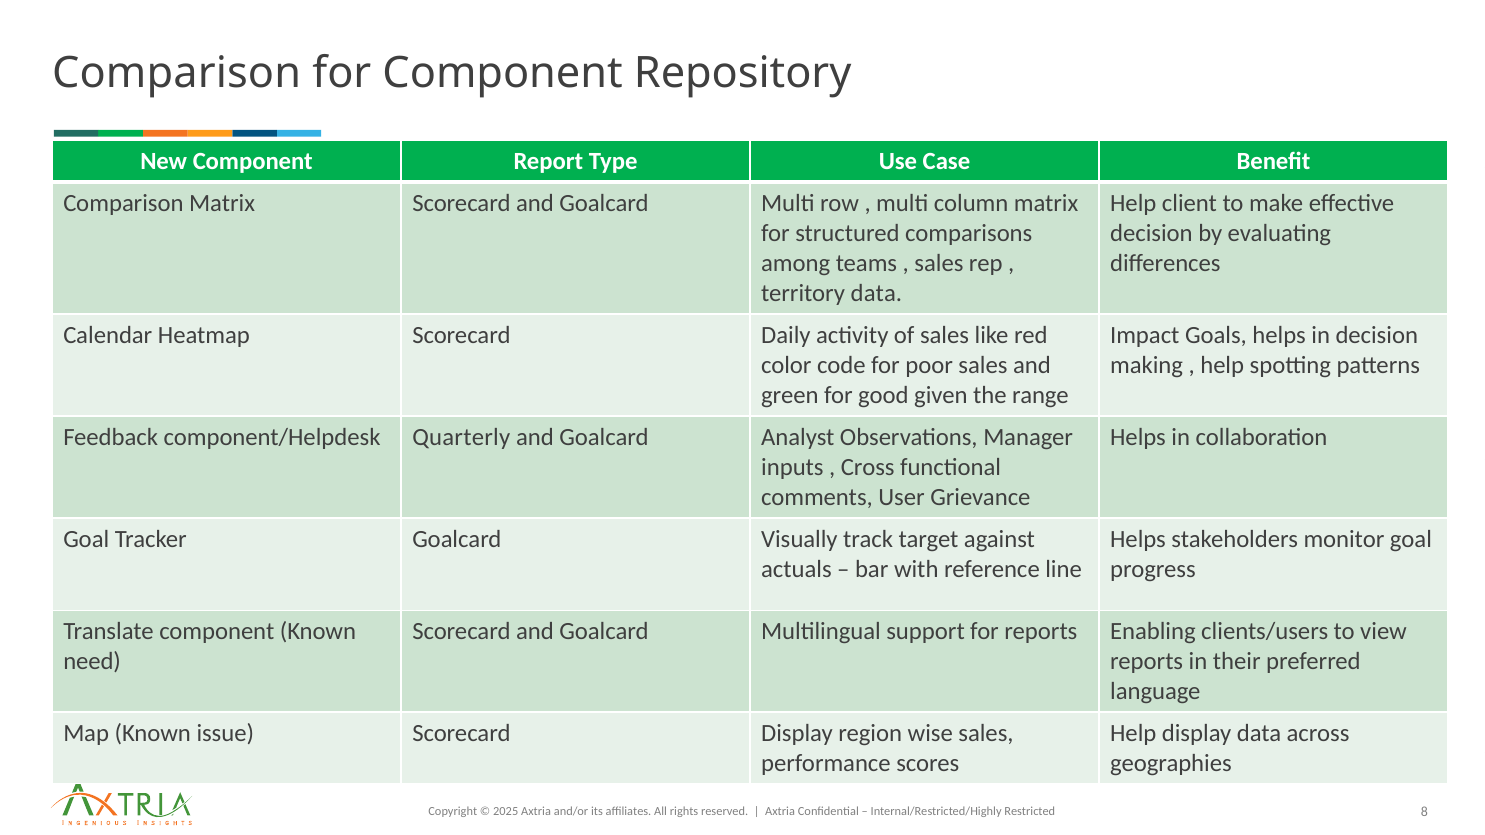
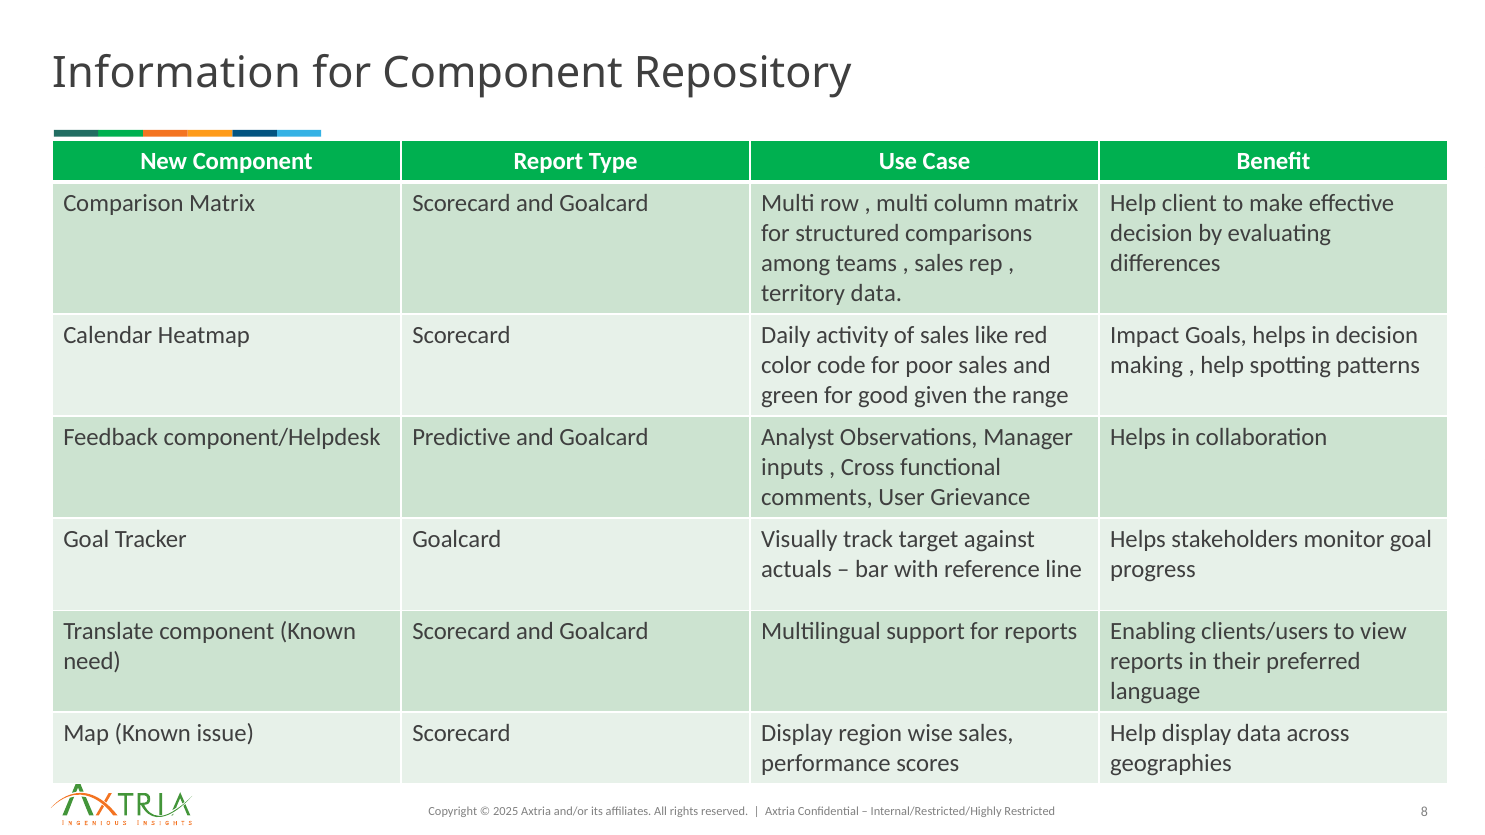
Comparison at (177, 73): Comparison -> Information
Quarterly: Quarterly -> Predictive
